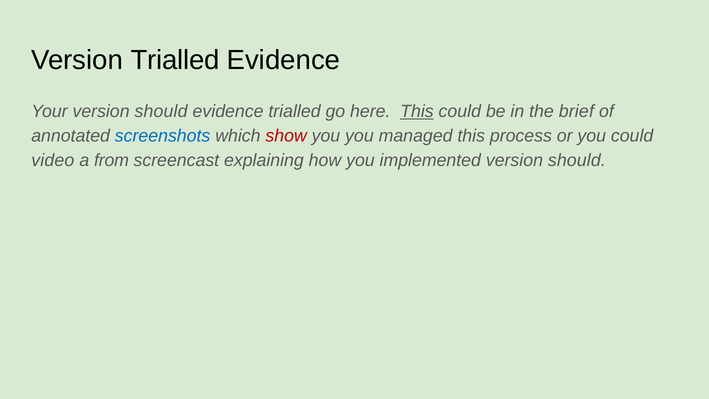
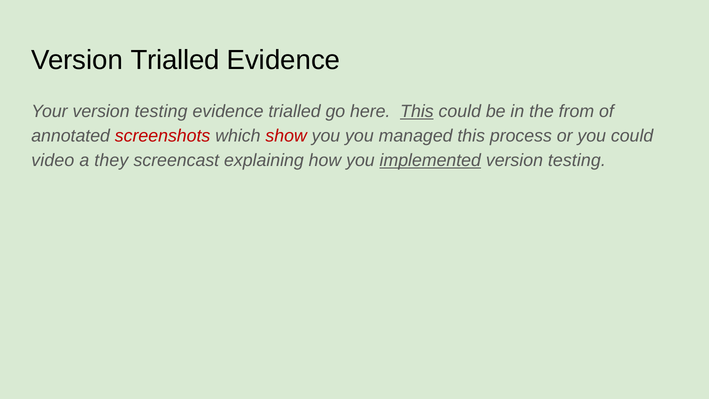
Your version should: should -> testing
brief: brief -> from
screenshots colour: blue -> red
from: from -> they
implemented underline: none -> present
should at (577, 160): should -> testing
